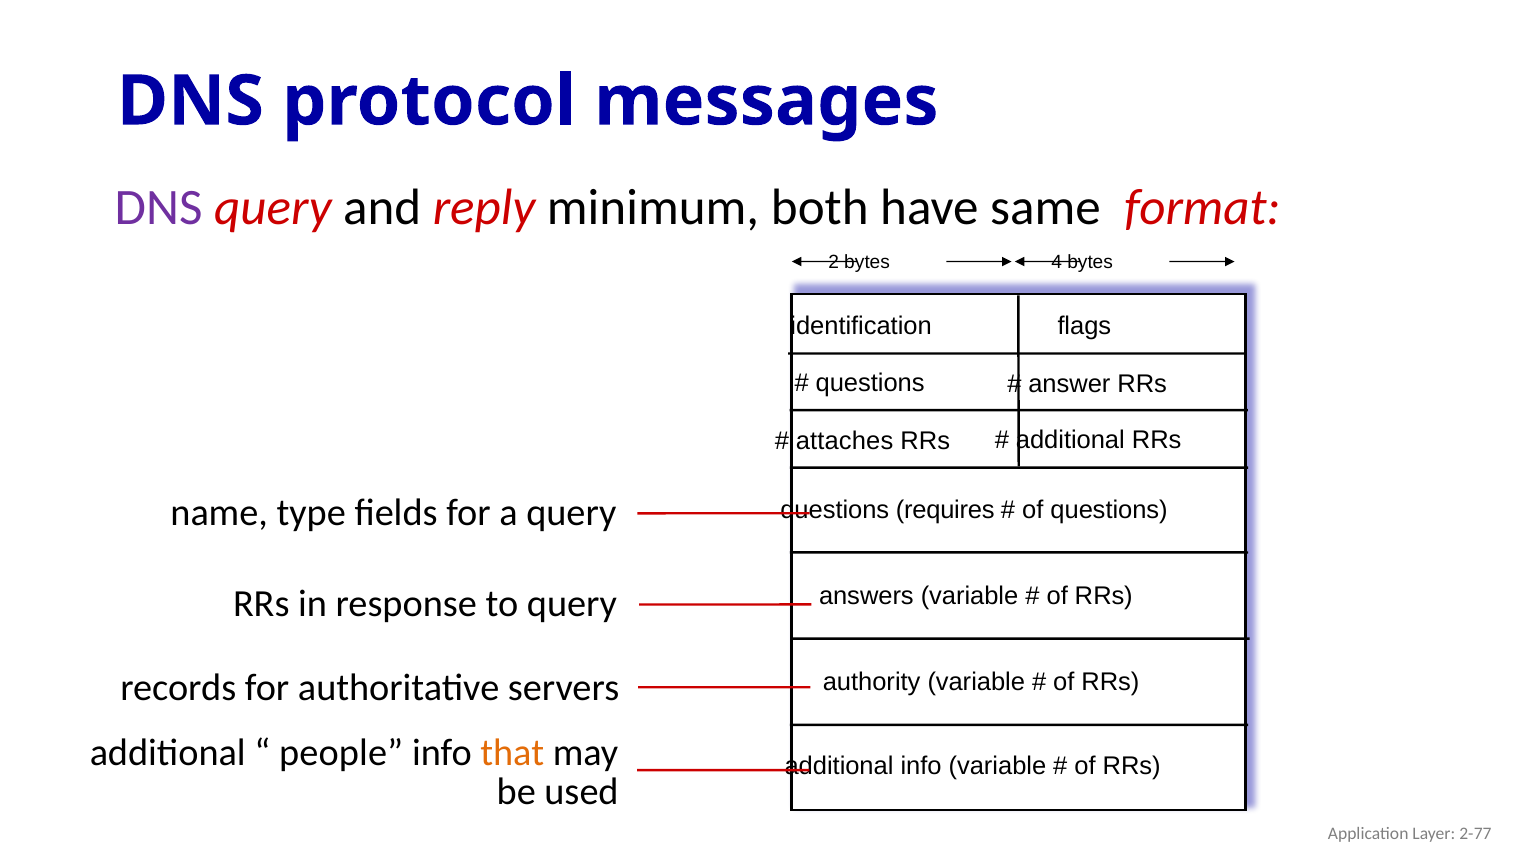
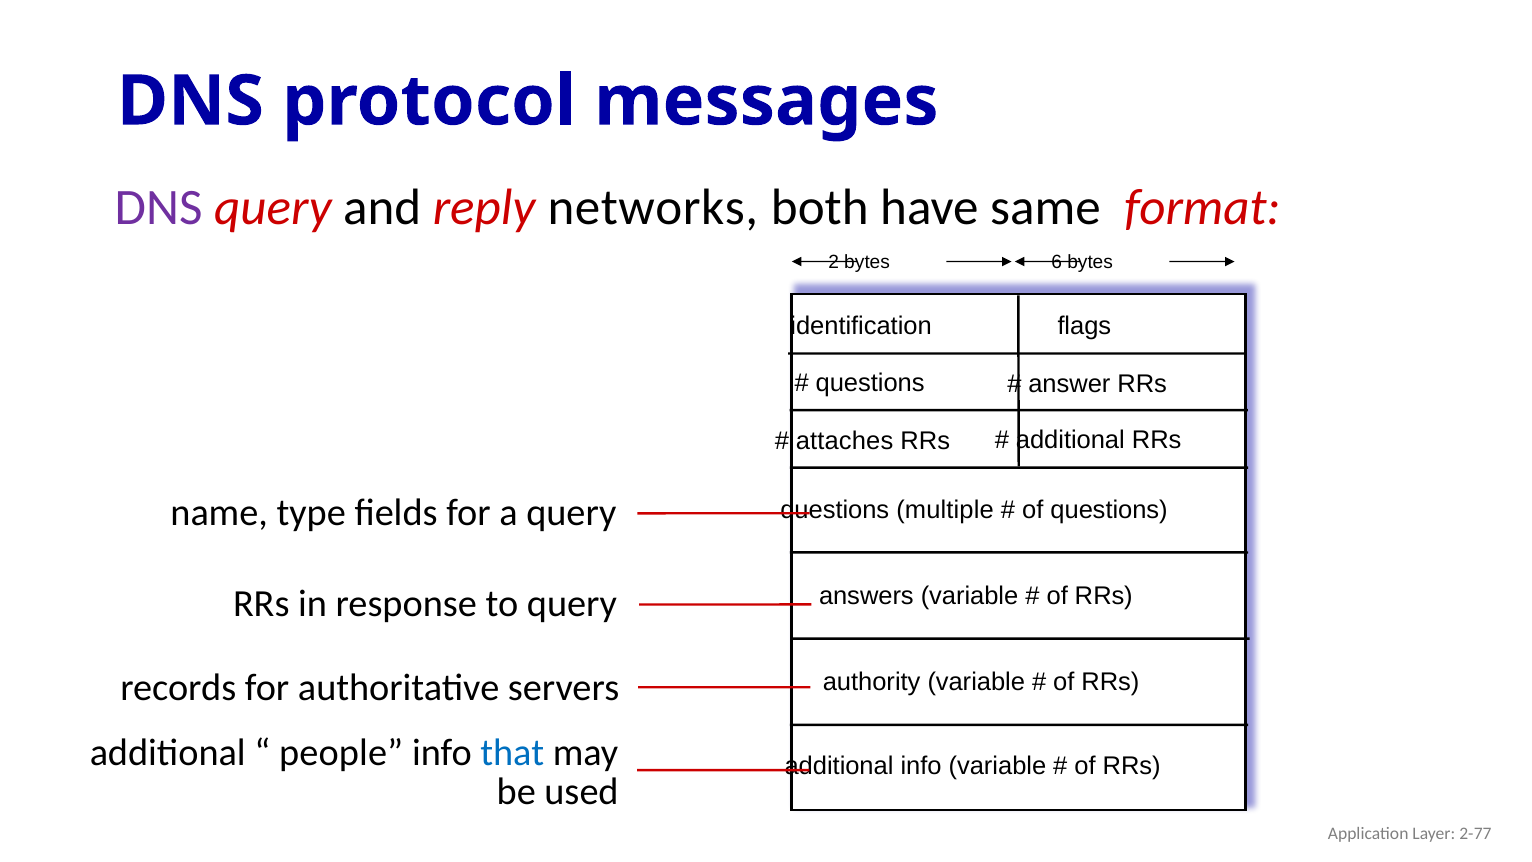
minimum: minimum -> networks
4: 4 -> 6
requires: requires -> multiple
that colour: orange -> blue
